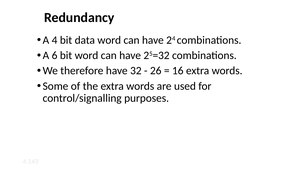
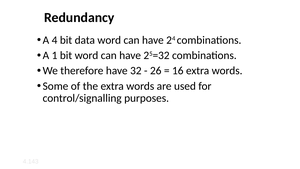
6: 6 -> 1
